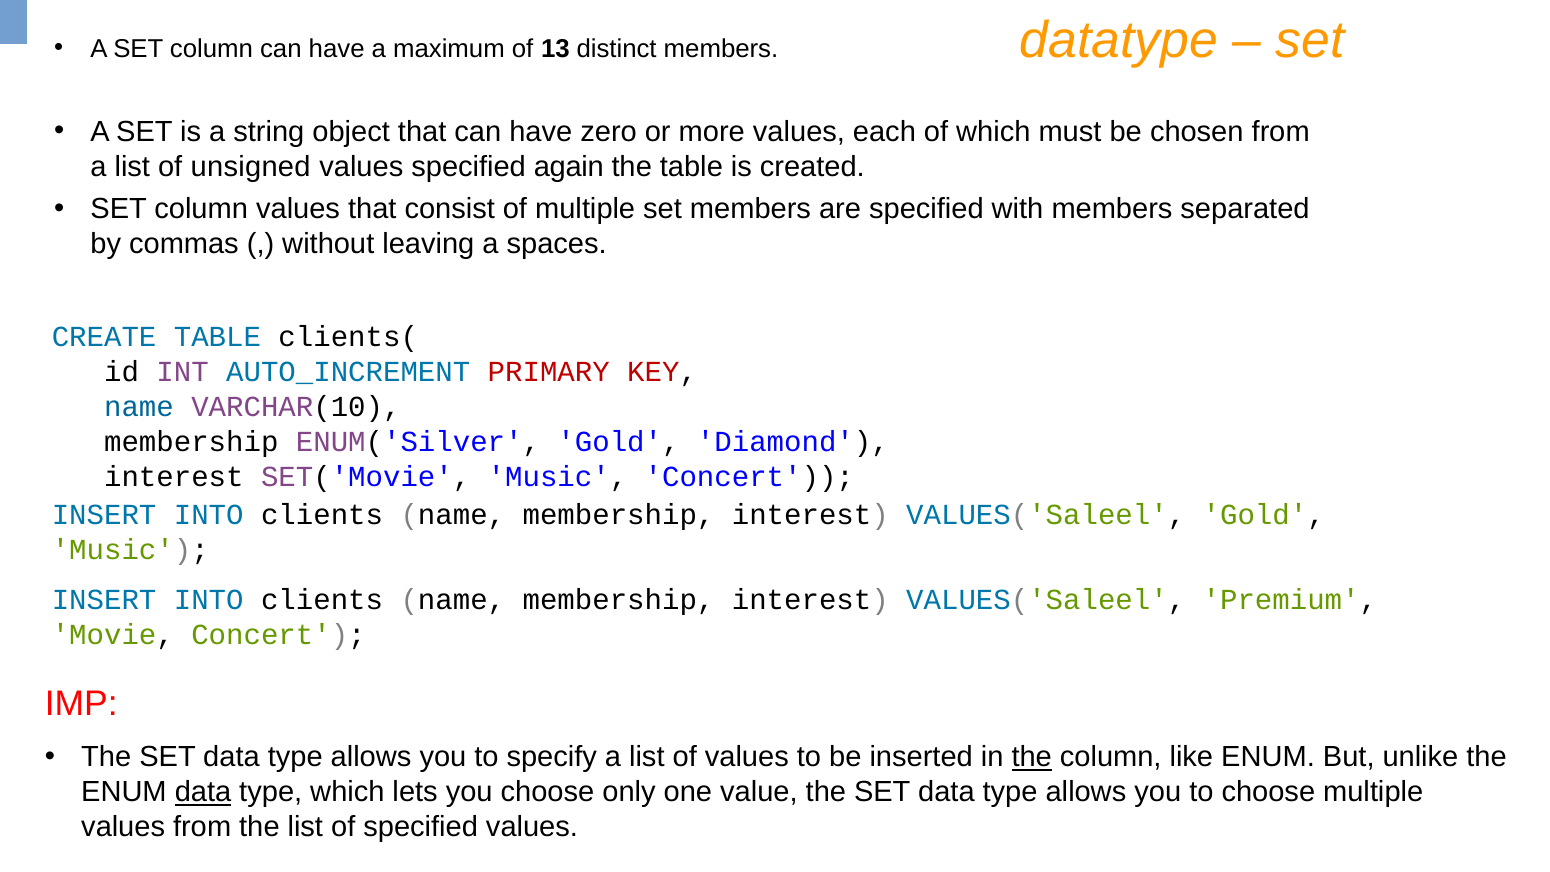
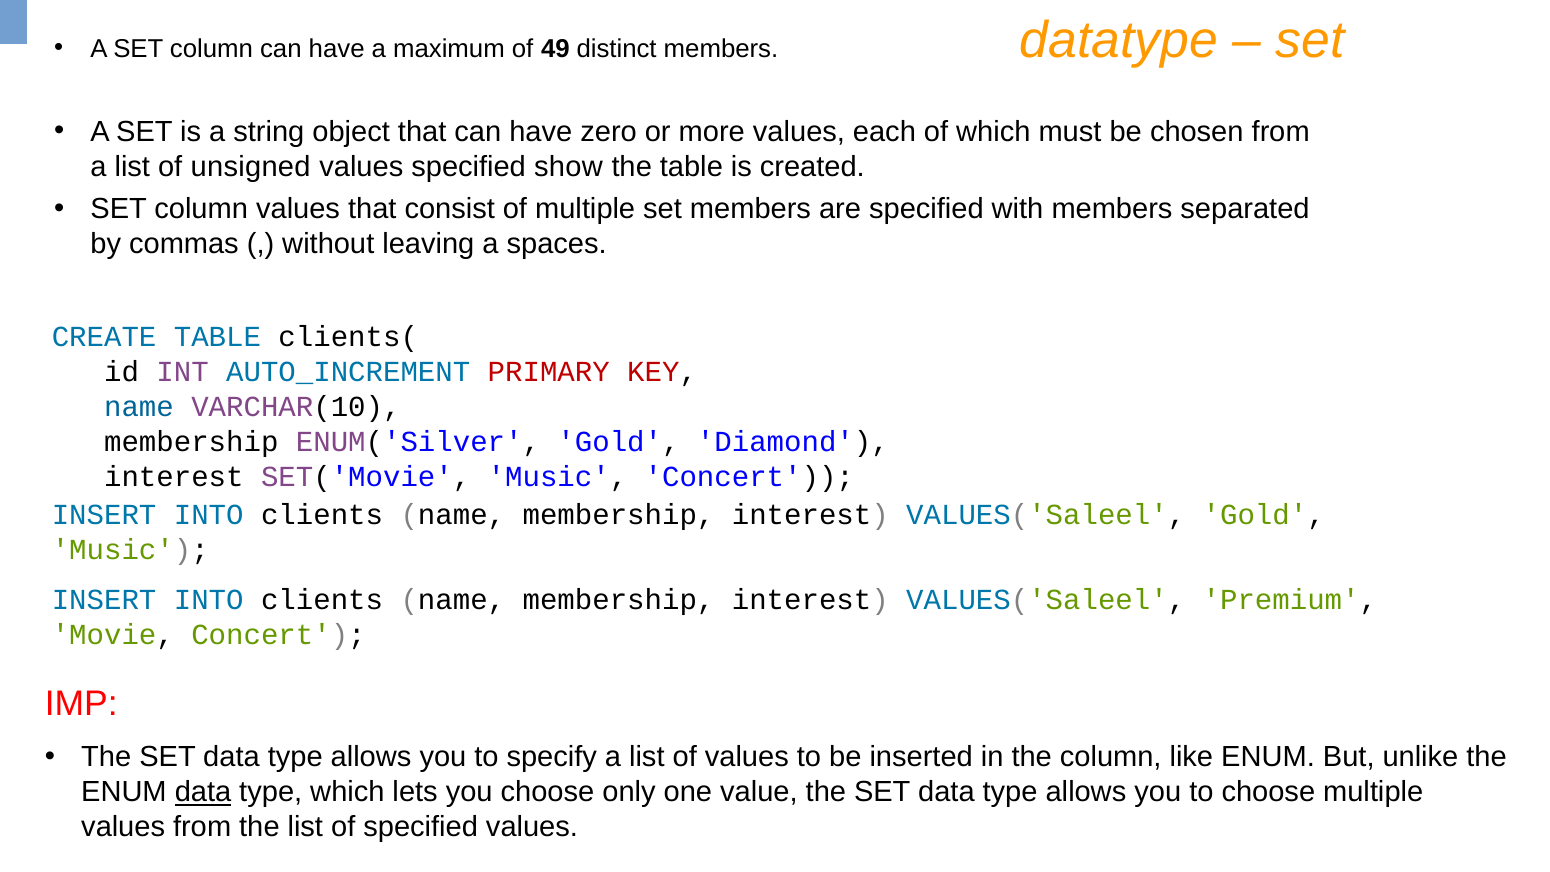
13: 13 -> 49
again: again -> show
the at (1032, 757) underline: present -> none
